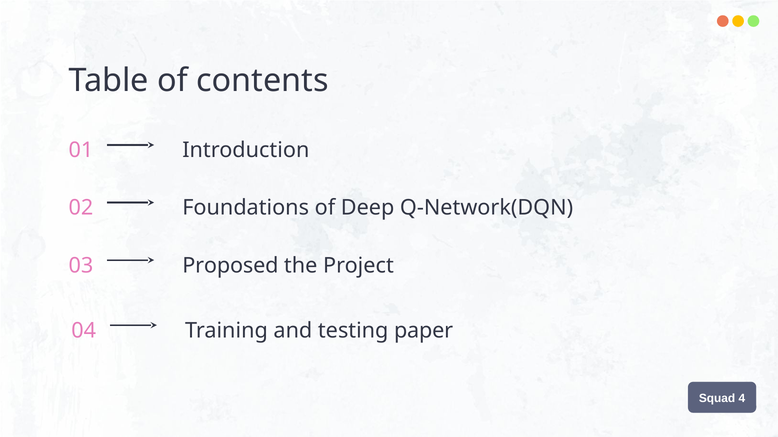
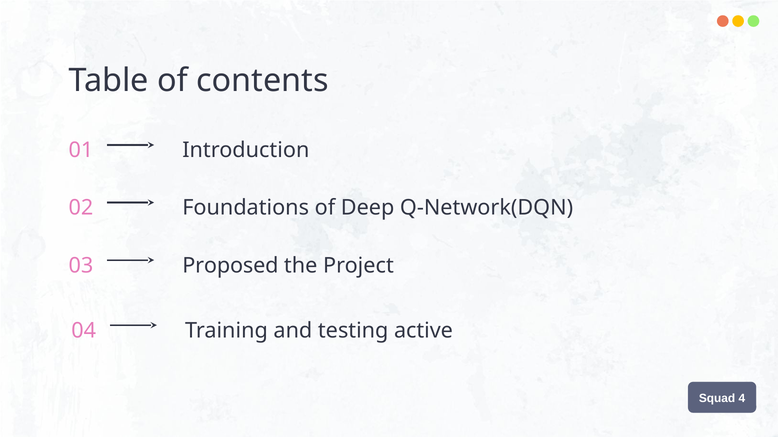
paper: paper -> active
